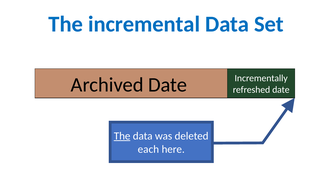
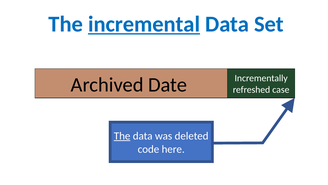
incremental underline: none -> present
refreshed date: date -> case
each: each -> code
